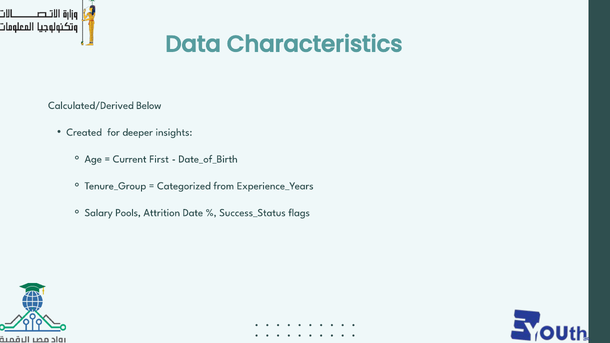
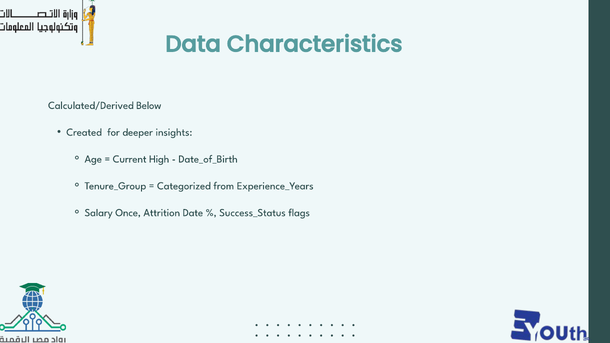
First: First -> High
Pools: Pools -> Once
